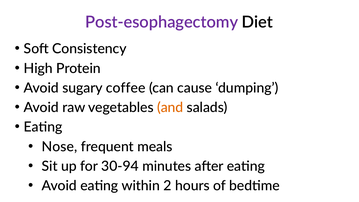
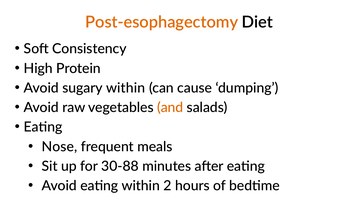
Post-esophagectomy colour: purple -> orange
sugary coffee: coffee -> within
30-94: 30-94 -> 30-88
